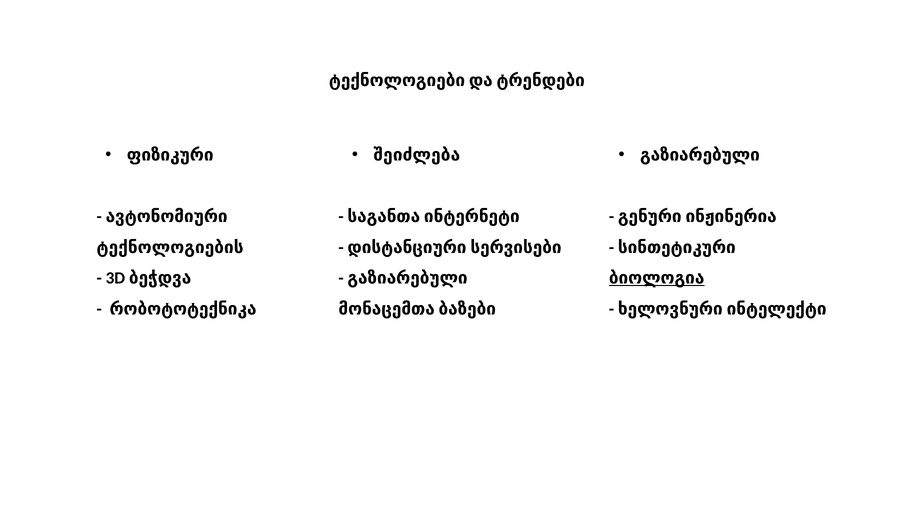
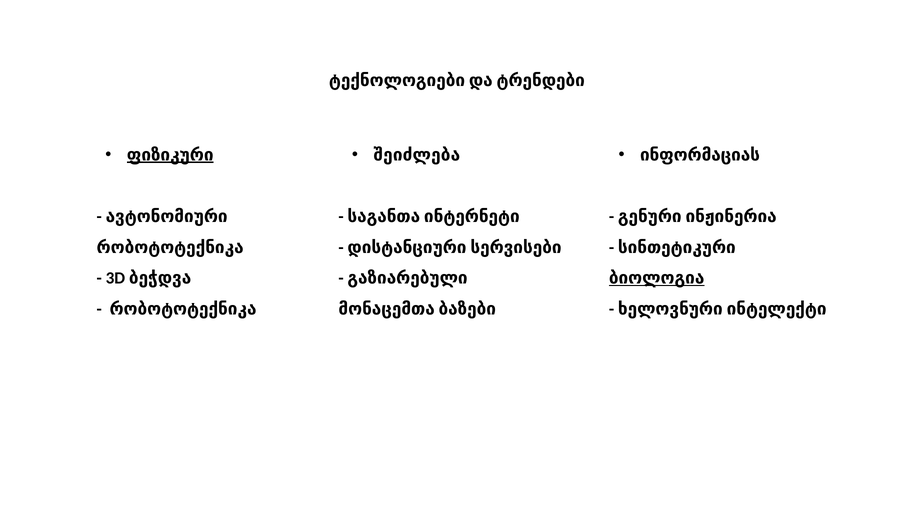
ფიზიკური underline: none -> present
გაზიარებული at (700, 155): გაზიარებული -> ინფორმაციას
ტექნოლოგიების at (170, 247): ტექნოლოგიების -> რობოტოტექნიკა
